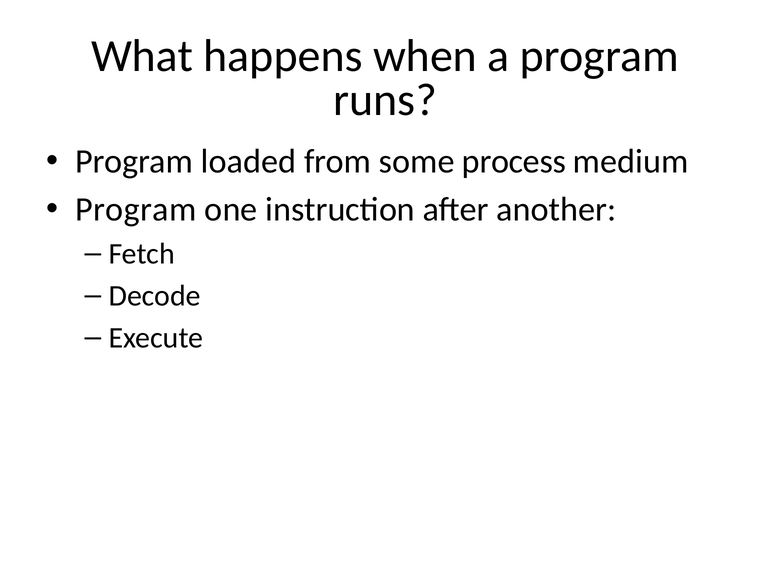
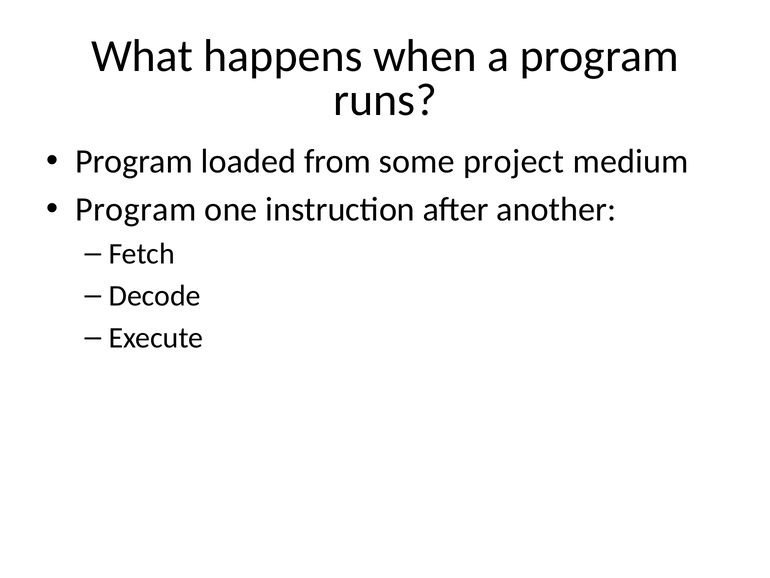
process: process -> project
